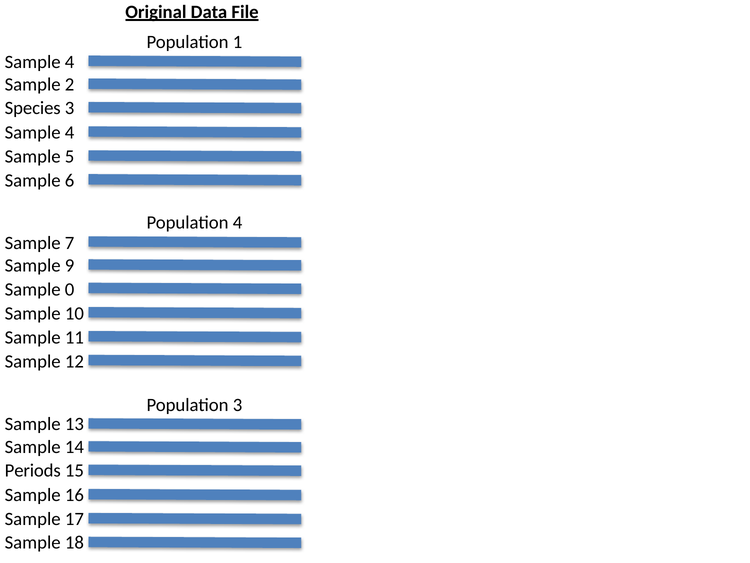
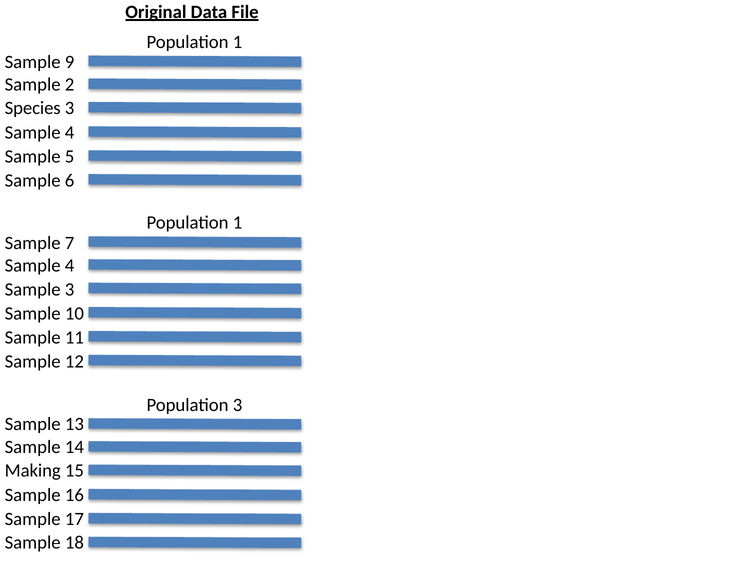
4 at (70, 62): 4 -> 9
4 at (238, 223): 4 -> 1
9 at (70, 265): 9 -> 4
Sample 0: 0 -> 3
Periods: Periods -> Making
